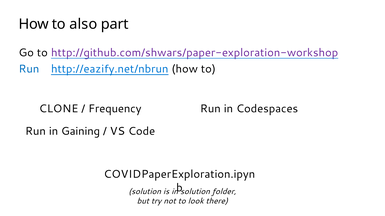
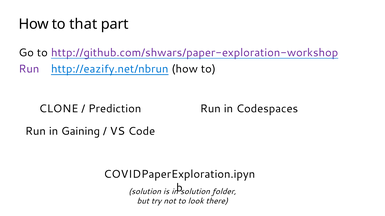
also: also -> that
Run at (29, 69) colour: blue -> purple
Frequency: Frequency -> Prediction
